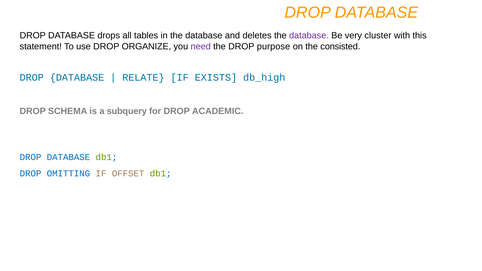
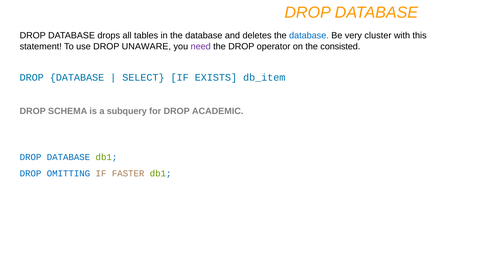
database at (309, 36) colour: purple -> blue
ORGANIZE: ORGANIZE -> UNAWARE
purpose: purpose -> operator
RELATE: RELATE -> SELECT
db_high: db_high -> db_item
OFFSET: OFFSET -> FASTER
